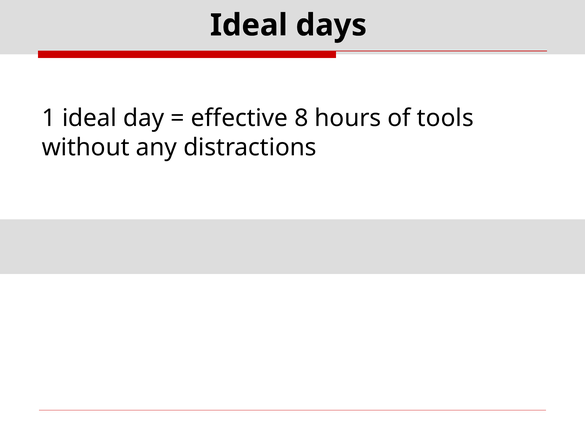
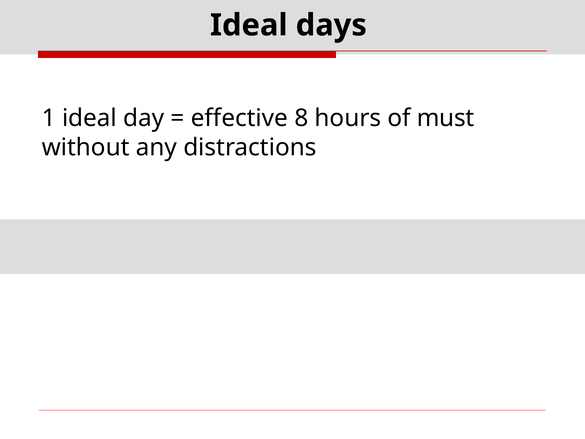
tools: tools -> must
